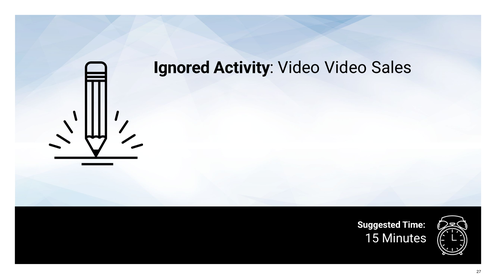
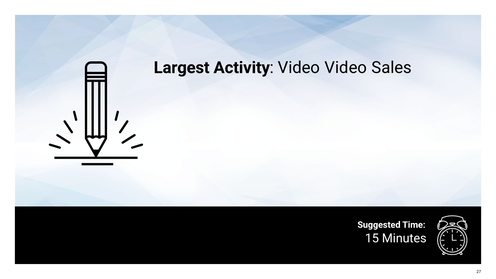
Ignored: Ignored -> Largest
